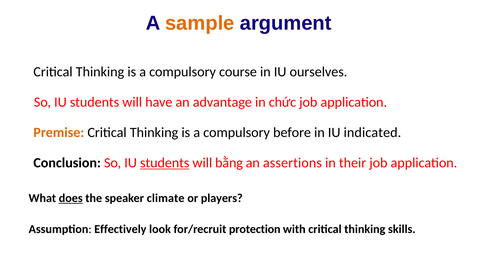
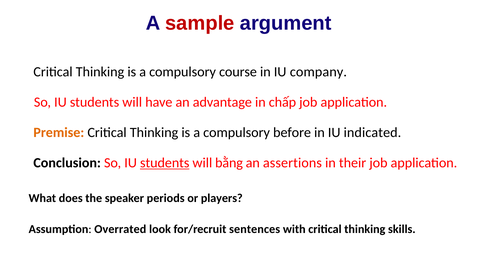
sample colour: orange -> red
ourselves: ourselves -> company
chức: chức -> chấp
does underline: present -> none
climate: climate -> periods
Effectively: Effectively -> Overrated
protection: protection -> sentences
